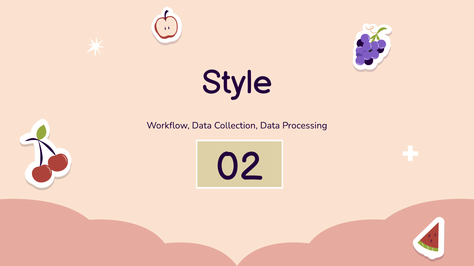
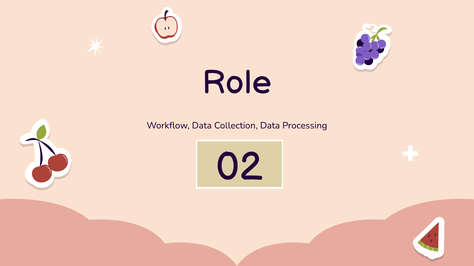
Style: Style -> Role
